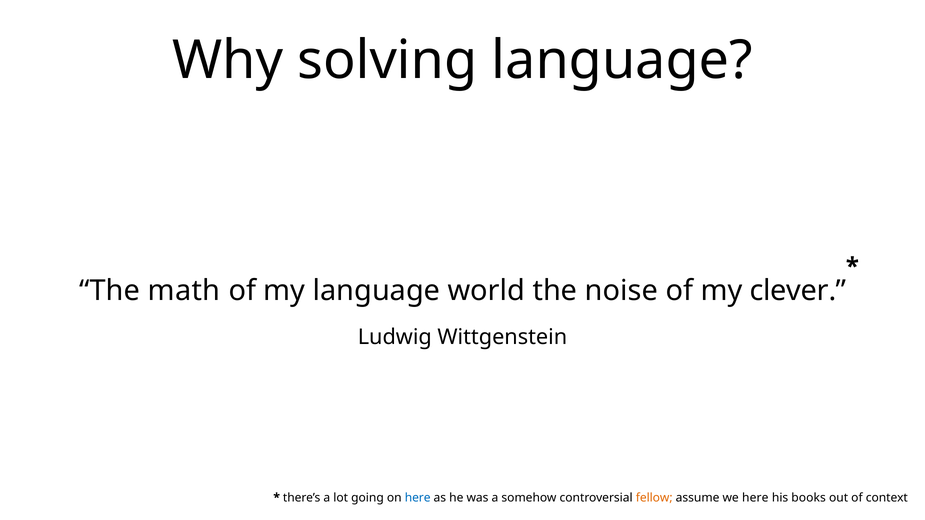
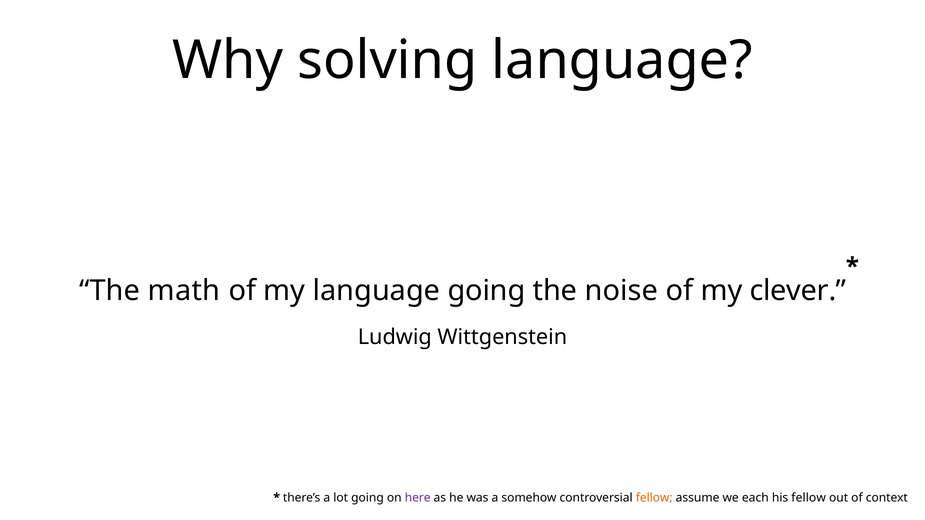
language world: world -> going
here at (418, 498) colour: blue -> purple
we here: here -> each
his books: books -> fellow
